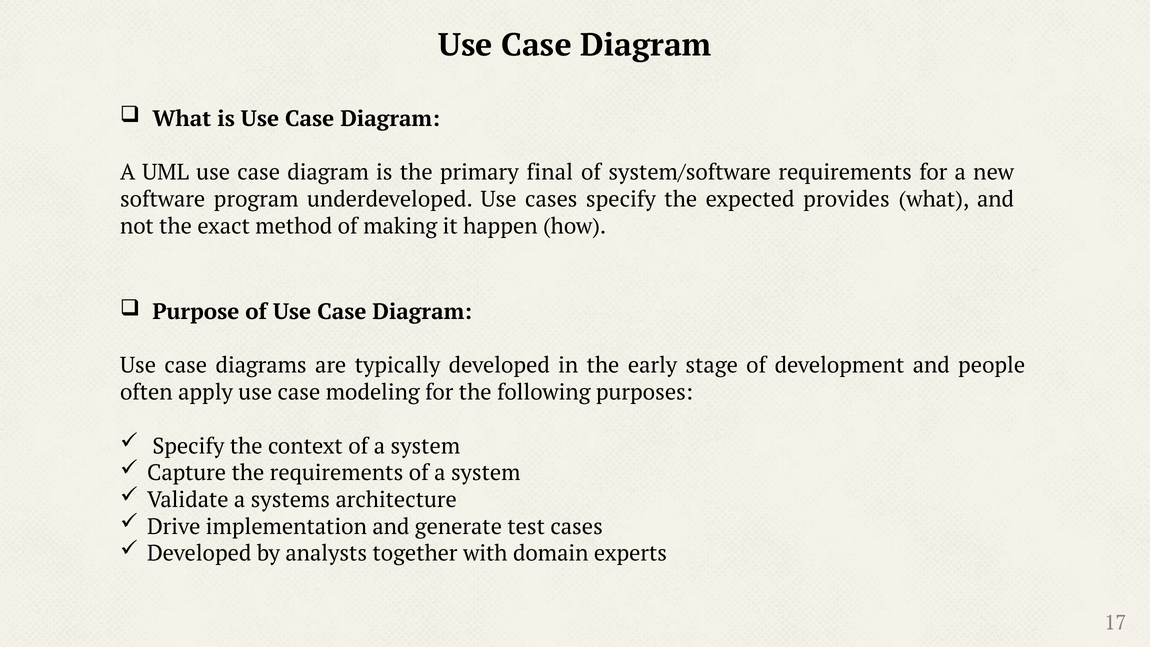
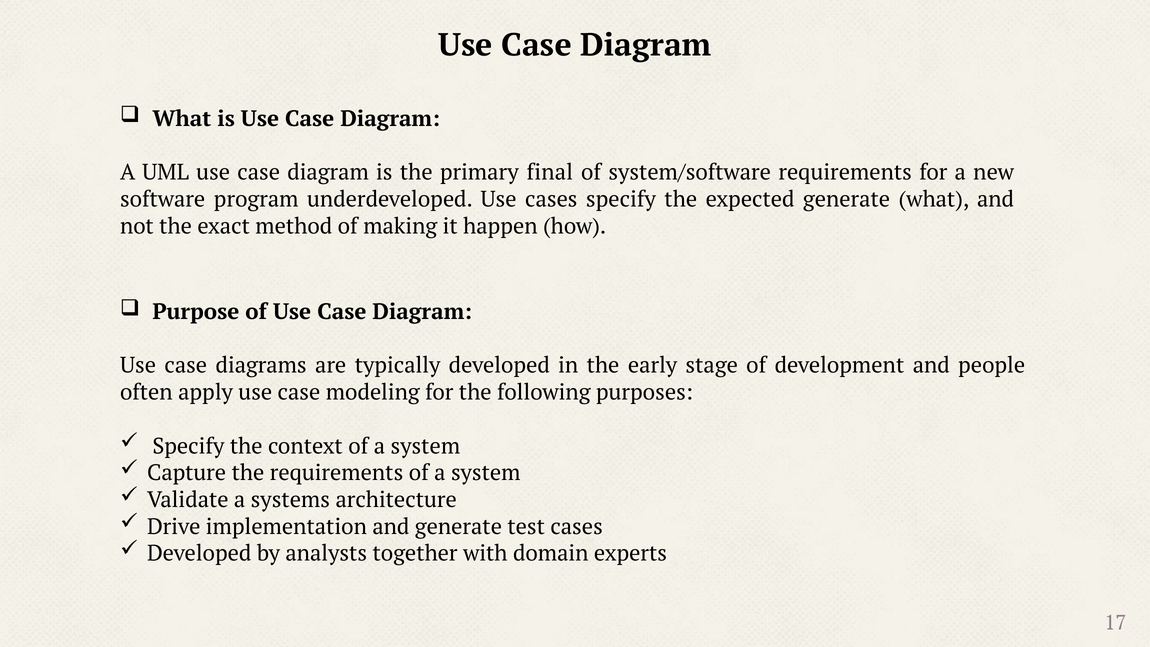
expected provides: provides -> generate
